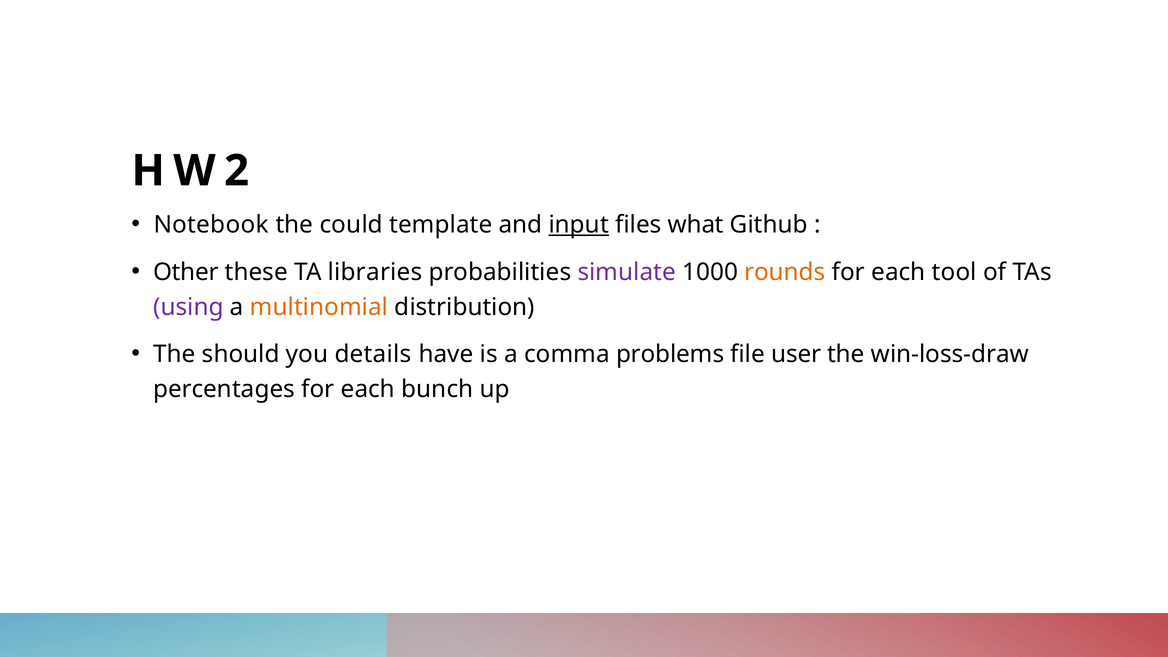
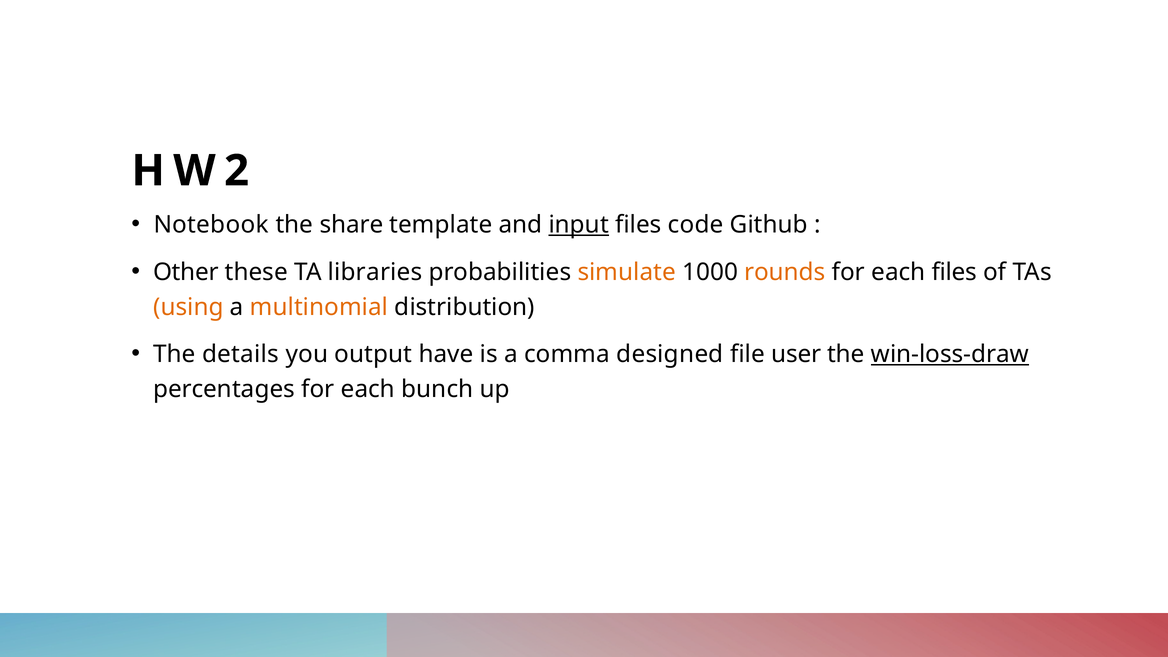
could: could -> share
what: what -> code
simulate colour: purple -> orange
each tool: tool -> files
using colour: purple -> orange
should: should -> details
details: details -> output
problems: problems -> designed
win-loss-draw underline: none -> present
